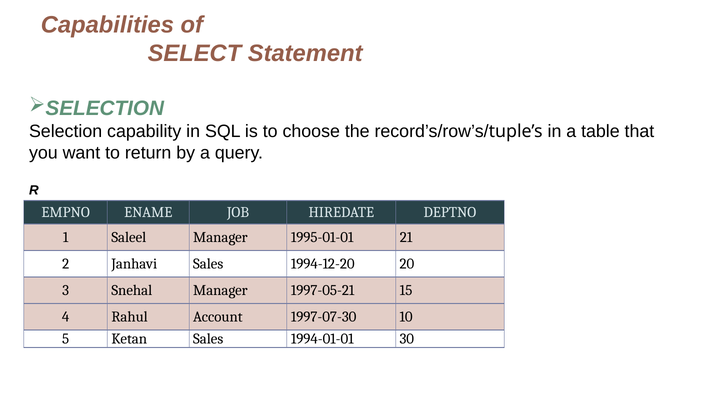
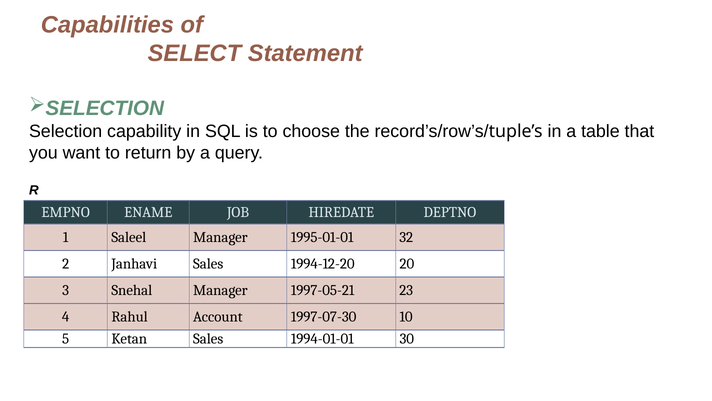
21: 21 -> 32
15: 15 -> 23
